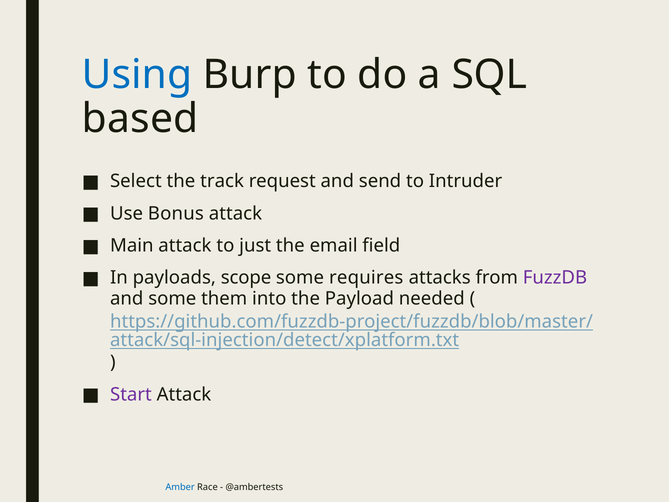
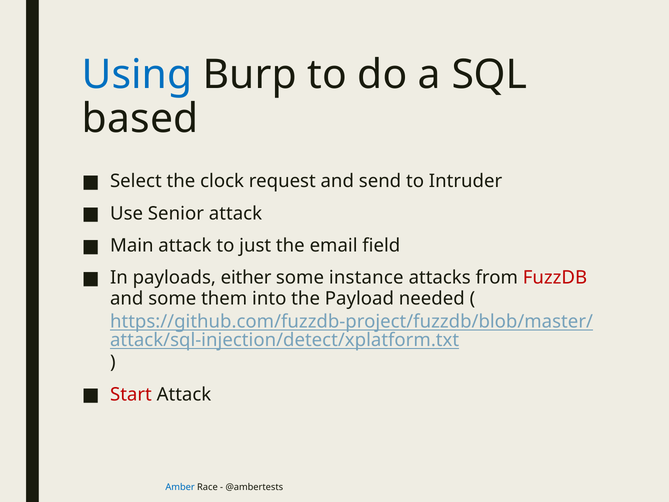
track: track -> clock
Bonus: Bonus -> Senior
scope: scope -> either
requires: requires -> instance
FuzzDB colour: purple -> red
Start colour: purple -> red
